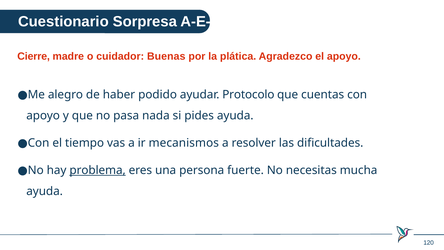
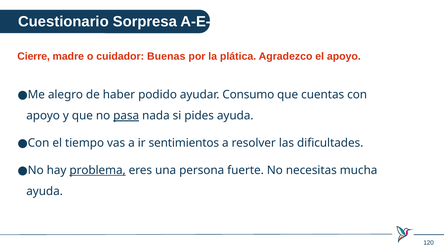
Protocolo: Protocolo -> Consumo
pasa underline: none -> present
mecanismos: mecanismos -> sentimientos
